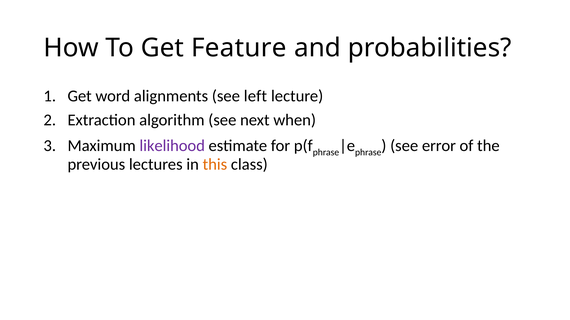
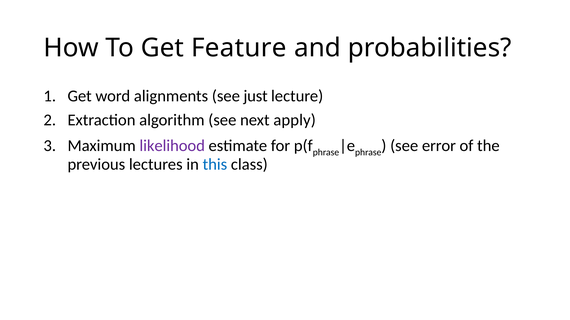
left: left -> just
when: when -> apply
this colour: orange -> blue
